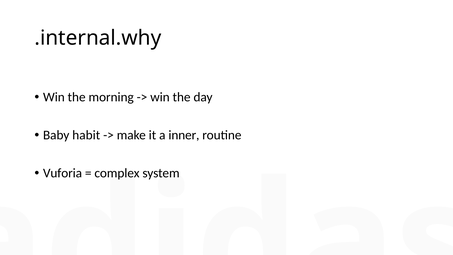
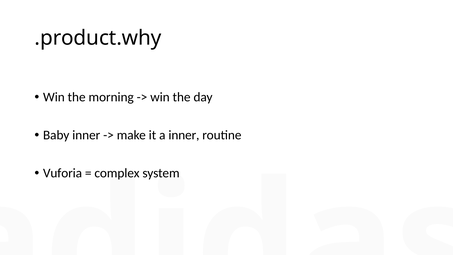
.internal.why: .internal.why -> .product.why
Baby habit: habit -> inner
